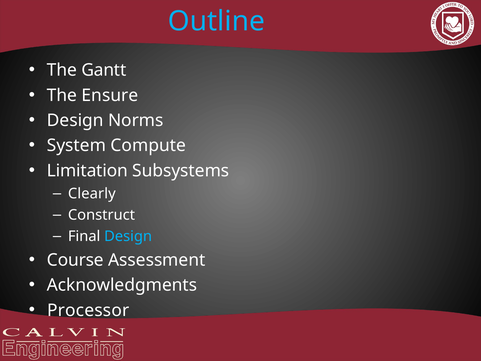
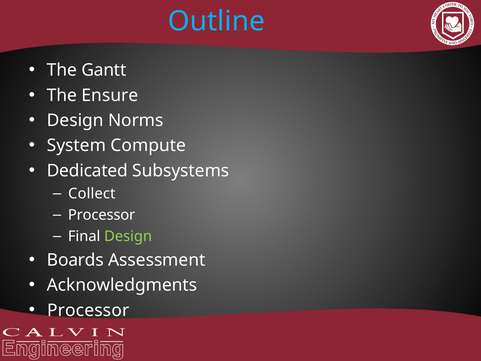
Limitation: Limitation -> Dedicated
Clearly: Clearly -> Collect
Construct at (101, 215): Construct -> Processor
Design at (128, 236) colour: light blue -> light green
Course: Course -> Boards
